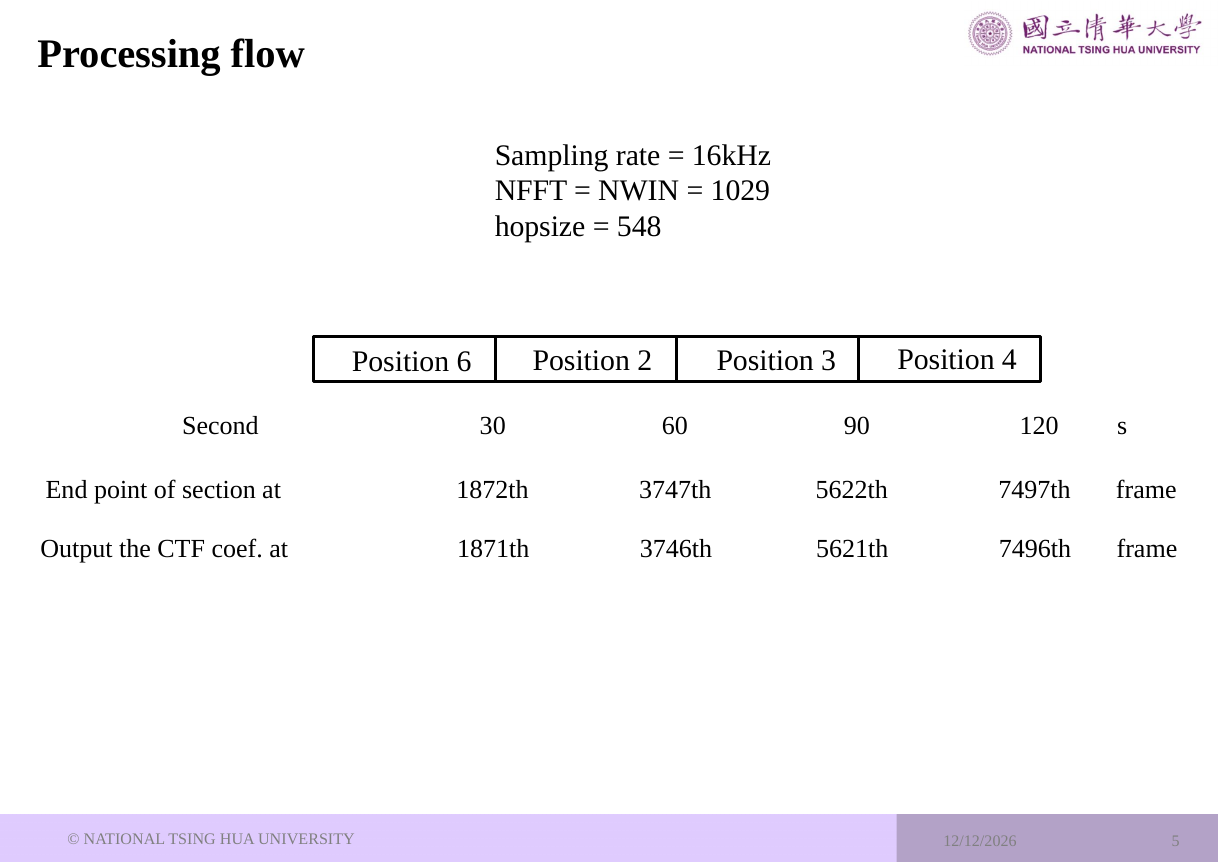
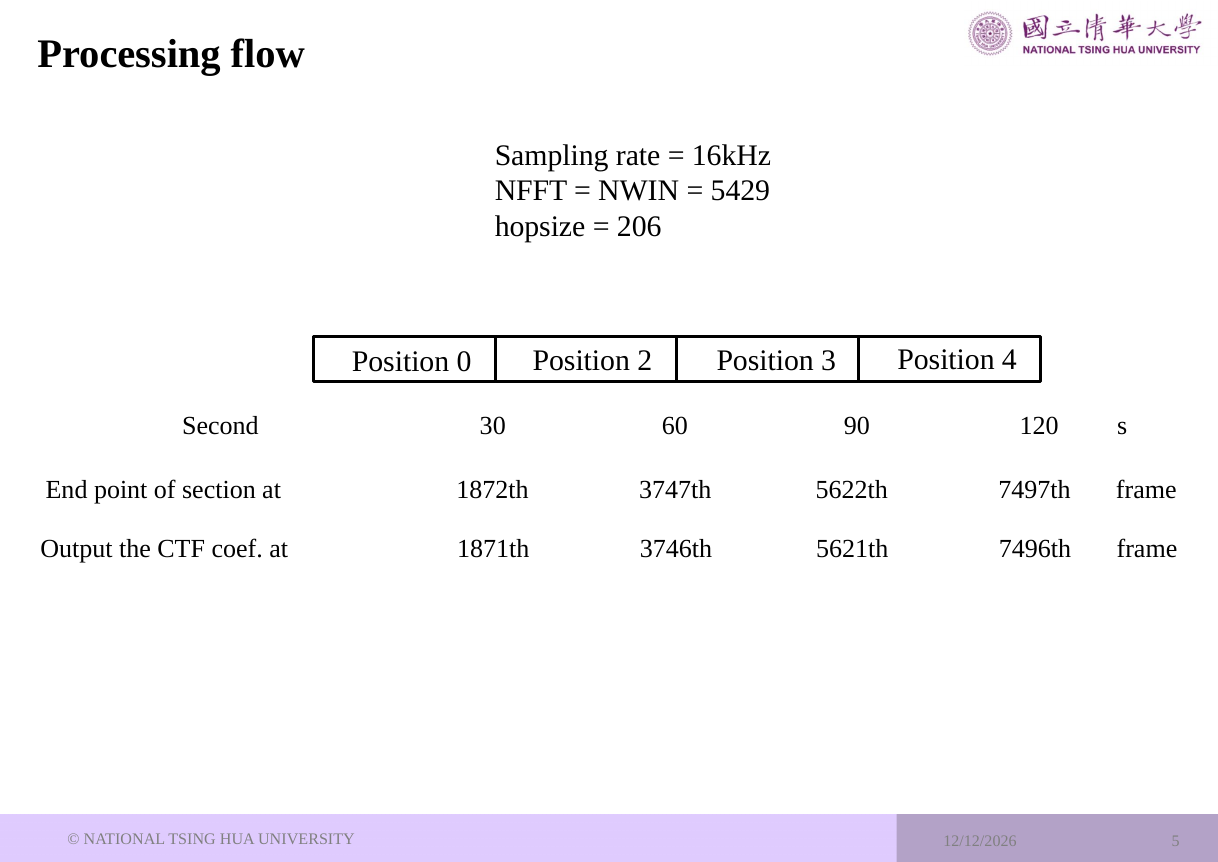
1029: 1029 -> 5429
548: 548 -> 206
6: 6 -> 0
